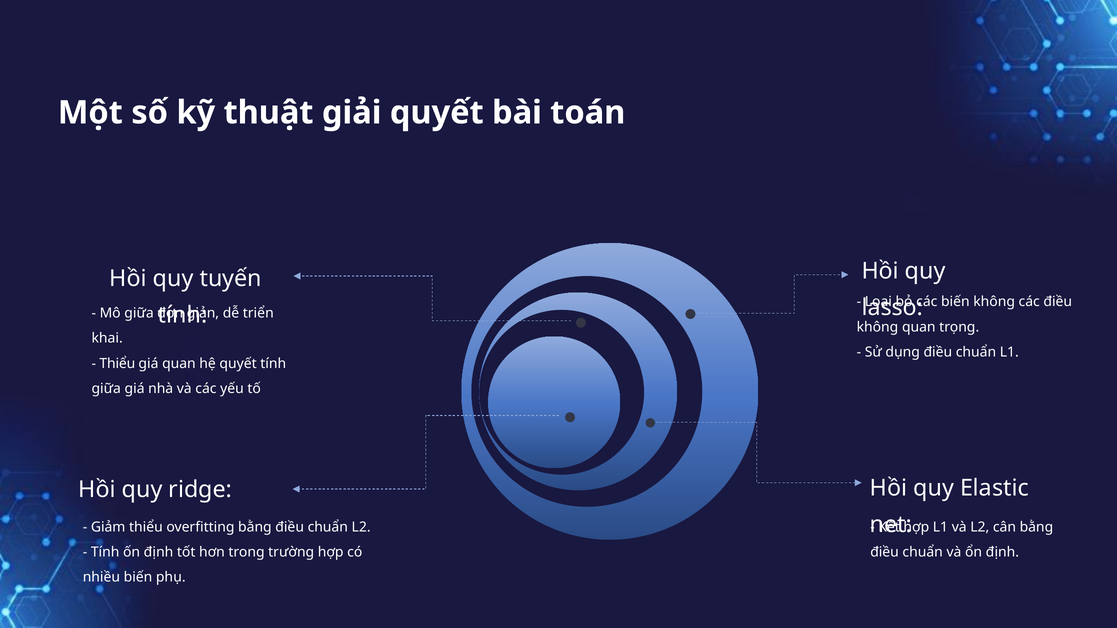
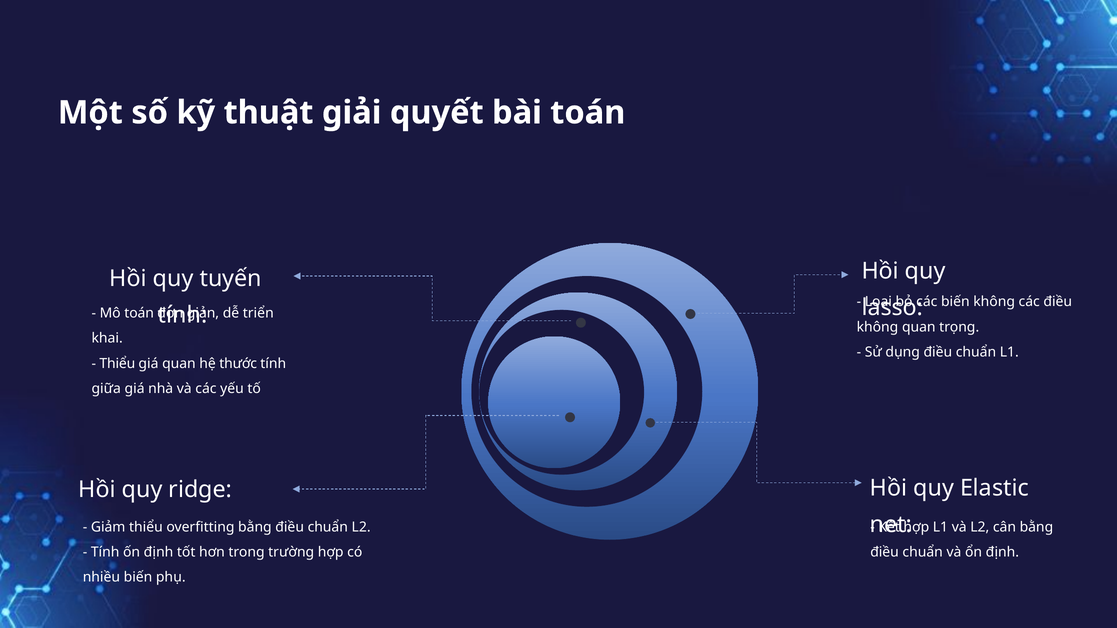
Mô giữa: giữa -> toán
hệ quyết: quyết -> thước
